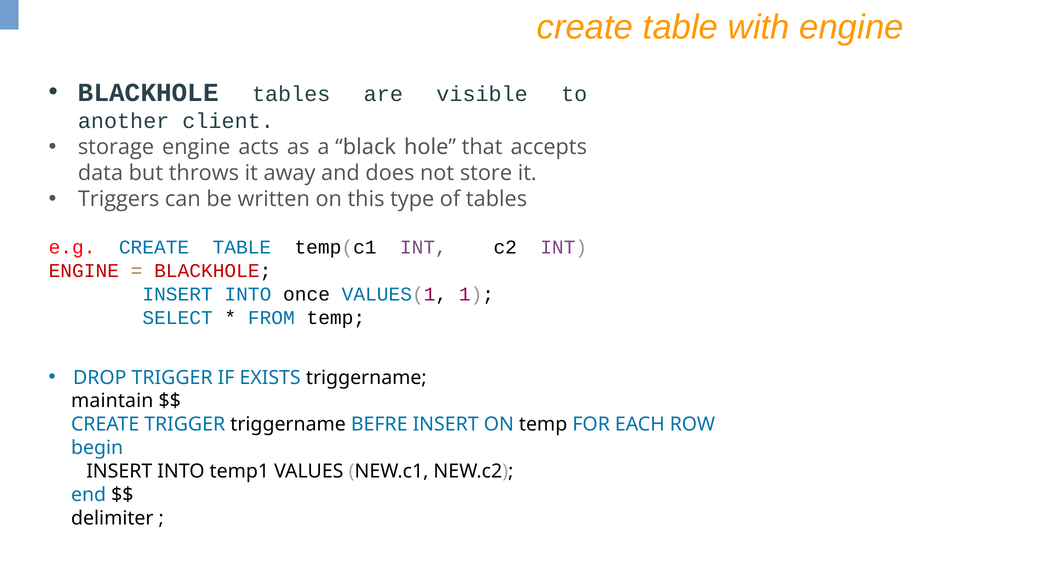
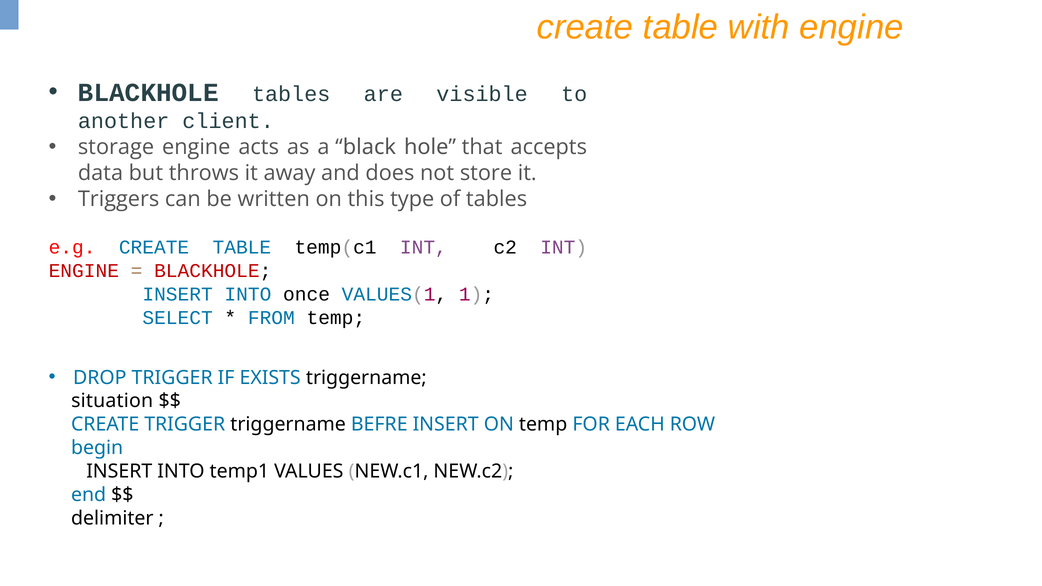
maintain: maintain -> situation
